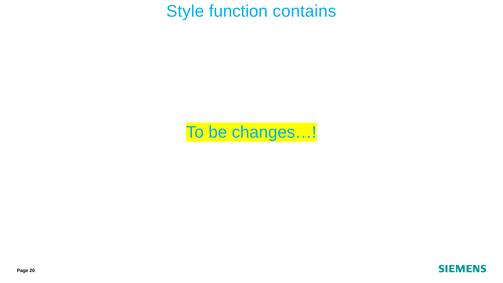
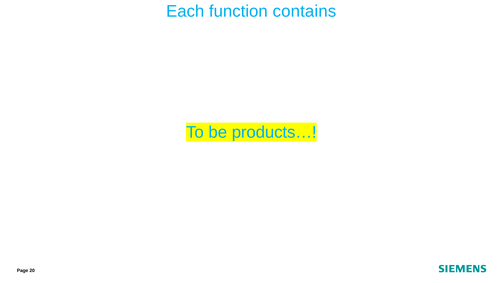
Style: Style -> Each
changes…: changes… -> products…
